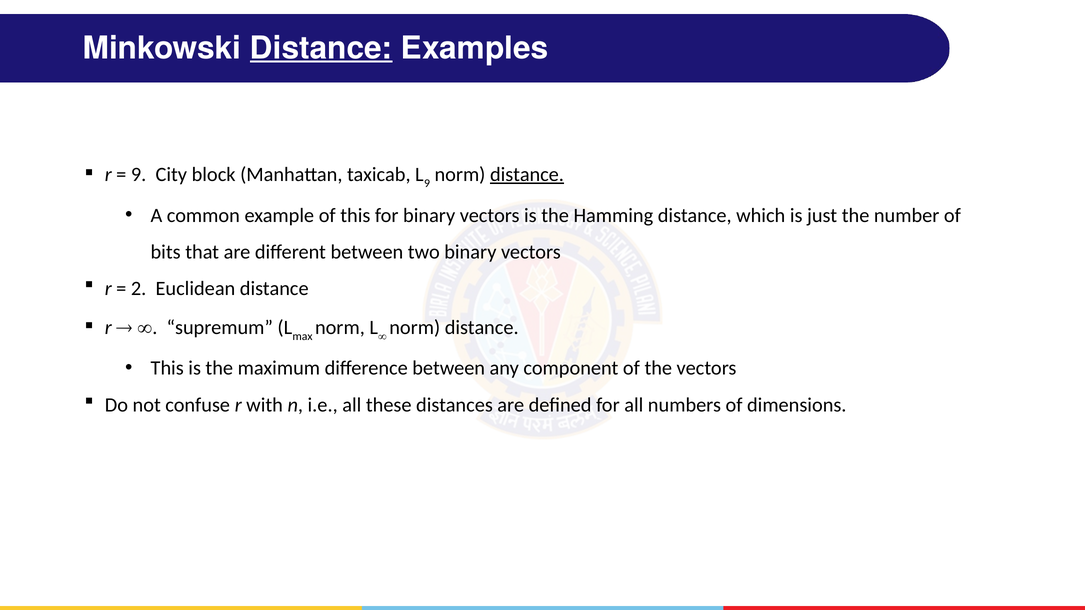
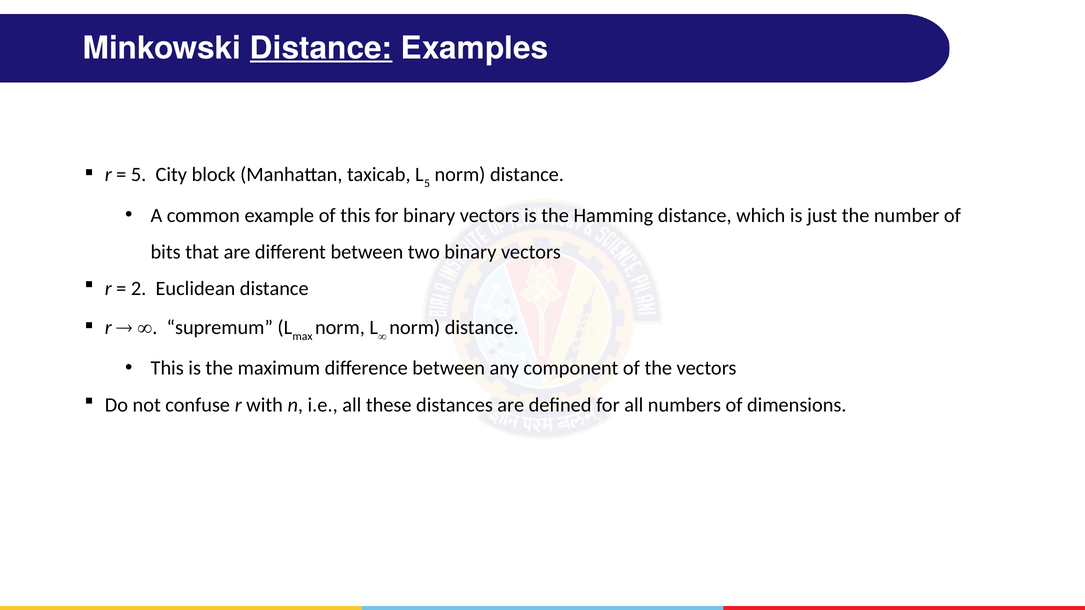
9 at (139, 174): 9 -> 5
9 at (427, 183): 9 -> 5
distance at (527, 174) underline: present -> none
